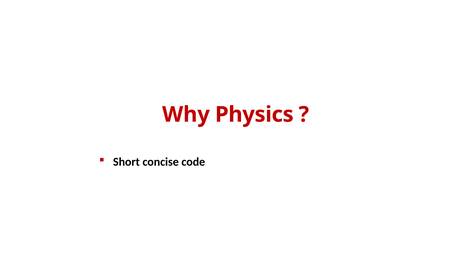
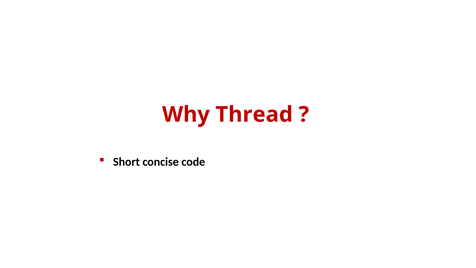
Physics: Physics -> Thread
